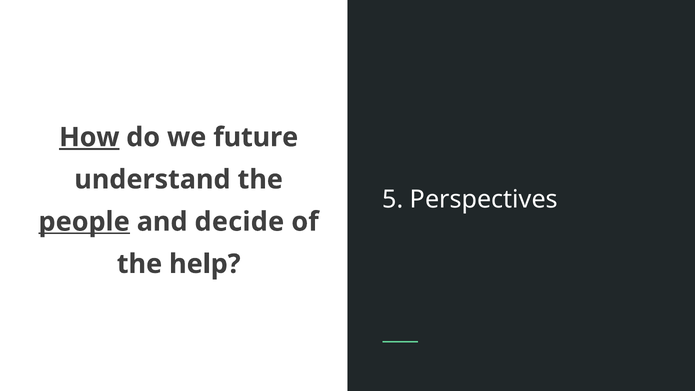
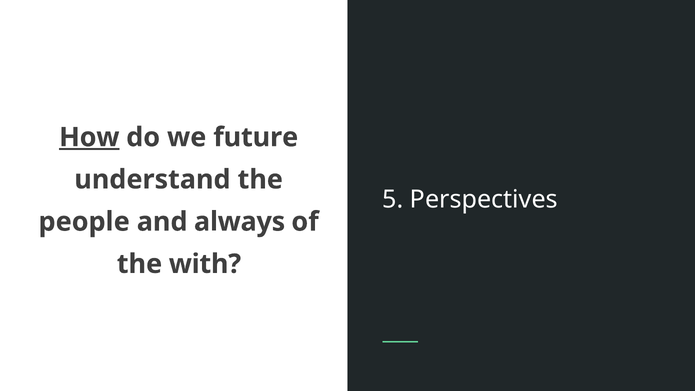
people underline: present -> none
decide: decide -> always
help: help -> with
